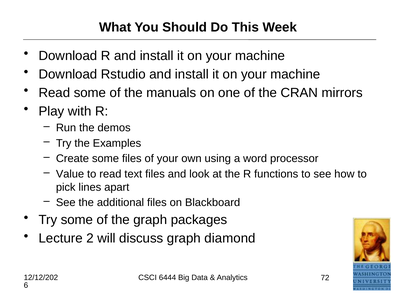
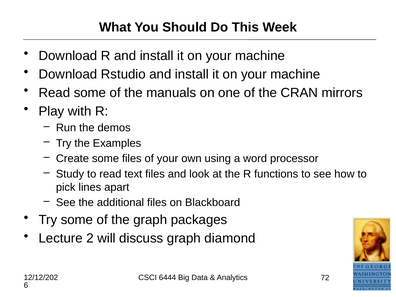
Value: Value -> Study
